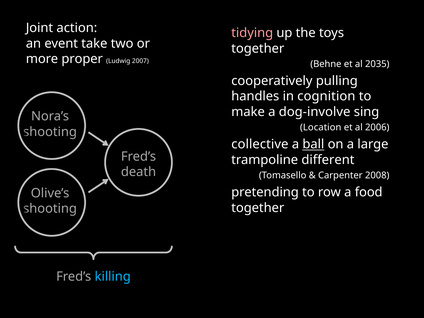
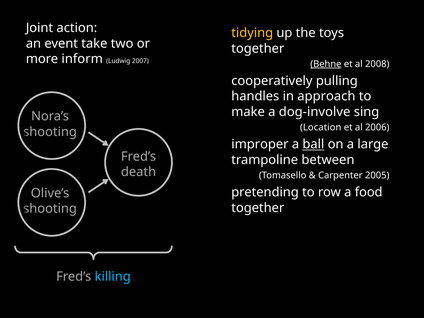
tidying colour: pink -> yellow
proper: proper -> inform
Behne underline: none -> present
2035: 2035 -> 2008
cognition: cognition -> approach
collective: collective -> improper
different: different -> between
2008: 2008 -> 2005
